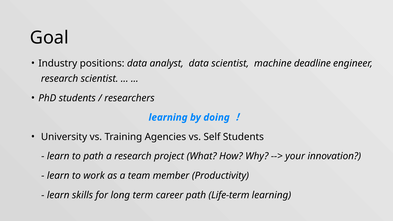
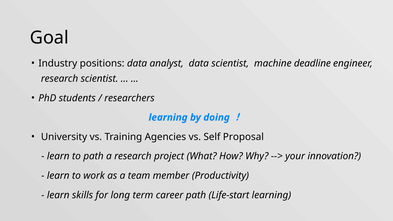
Self Students: Students -> Proposal
Life-term: Life-term -> Life-start
